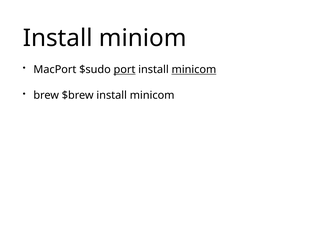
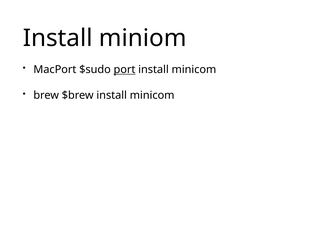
minicom at (194, 70) underline: present -> none
